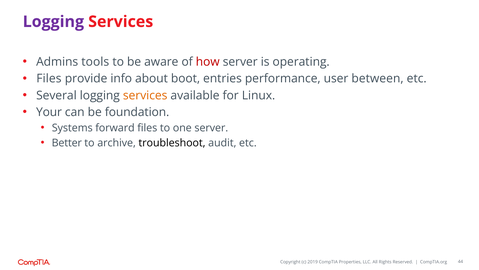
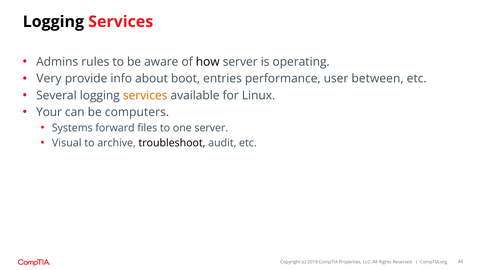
Logging at (53, 22) colour: purple -> black
tools: tools -> rules
how colour: red -> black
Files at (49, 79): Files -> Very
foundation: foundation -> computers
Better: Better -> Visual
